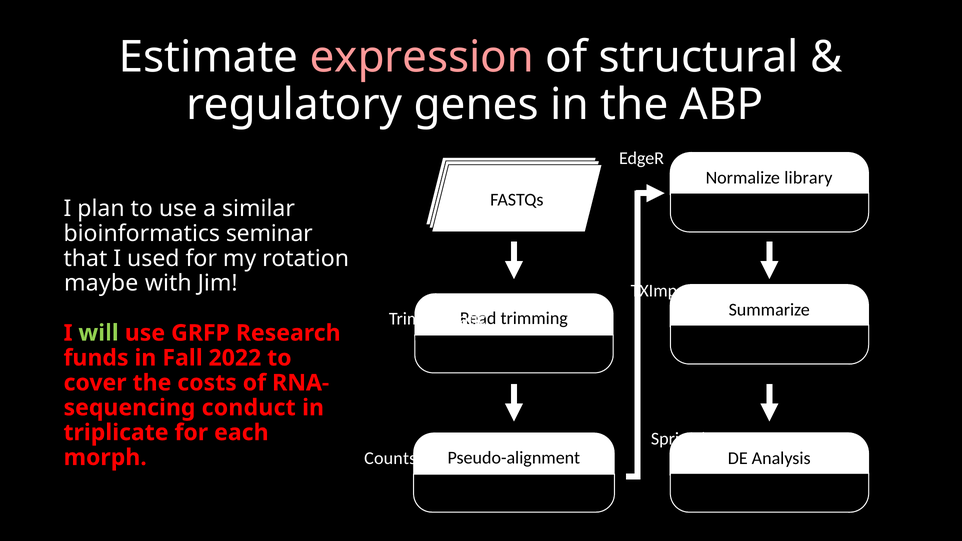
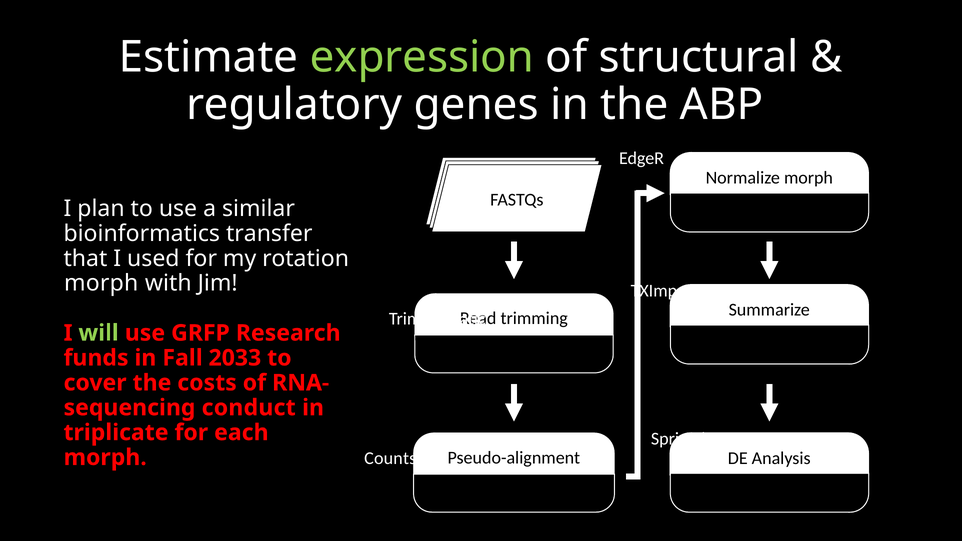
expression colour: pink -> light green
Normalize library: library -> morph
seminar: seminar -> transfer
maybe at (101, 283): maybe -> morph
2022: 2022 -> 2033
